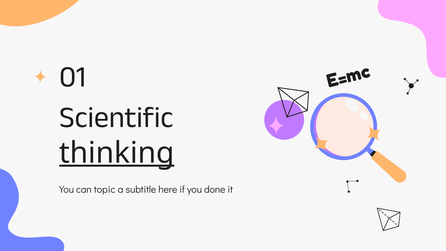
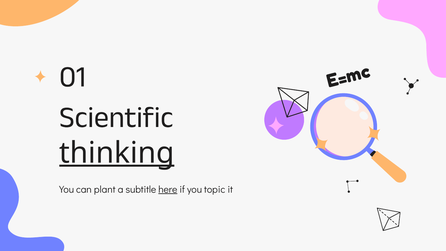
topic: topic -> plant
here underline: none -> present
done: done -> topic
